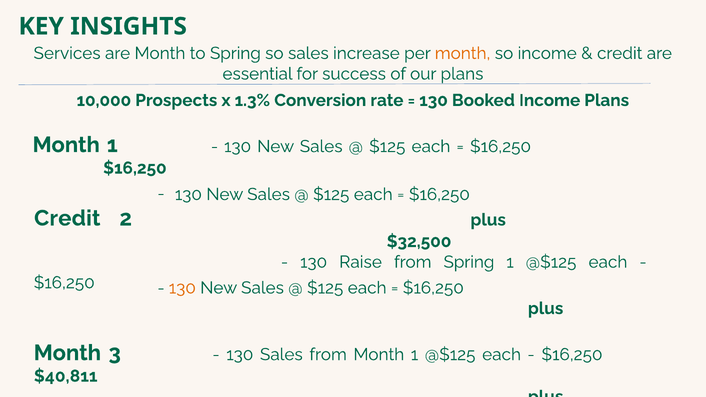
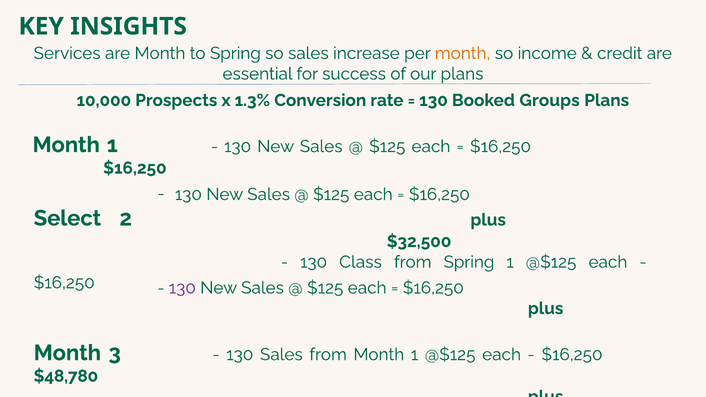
Booked Income: Income -> Groups
Credit at (67, 218): Credit -> Select
Raise: Raise -> Class
130 at (182, 288) colour: orange -> purple
$40,811: $40,811 -> $48,780
